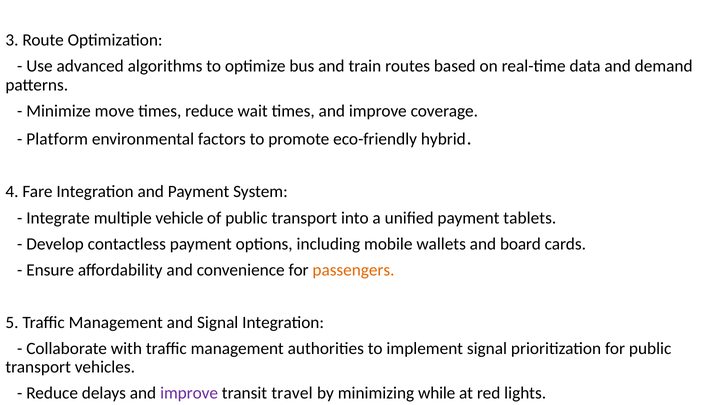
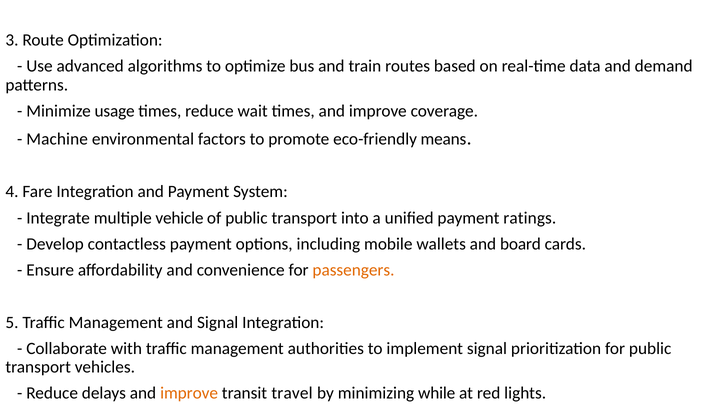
move: move -> usage
Platform: Platform -> Machine
hybrid: hybrid -> means
tablets: tablets -> ratings
improve at (189, 394) colour: purple -> orange
